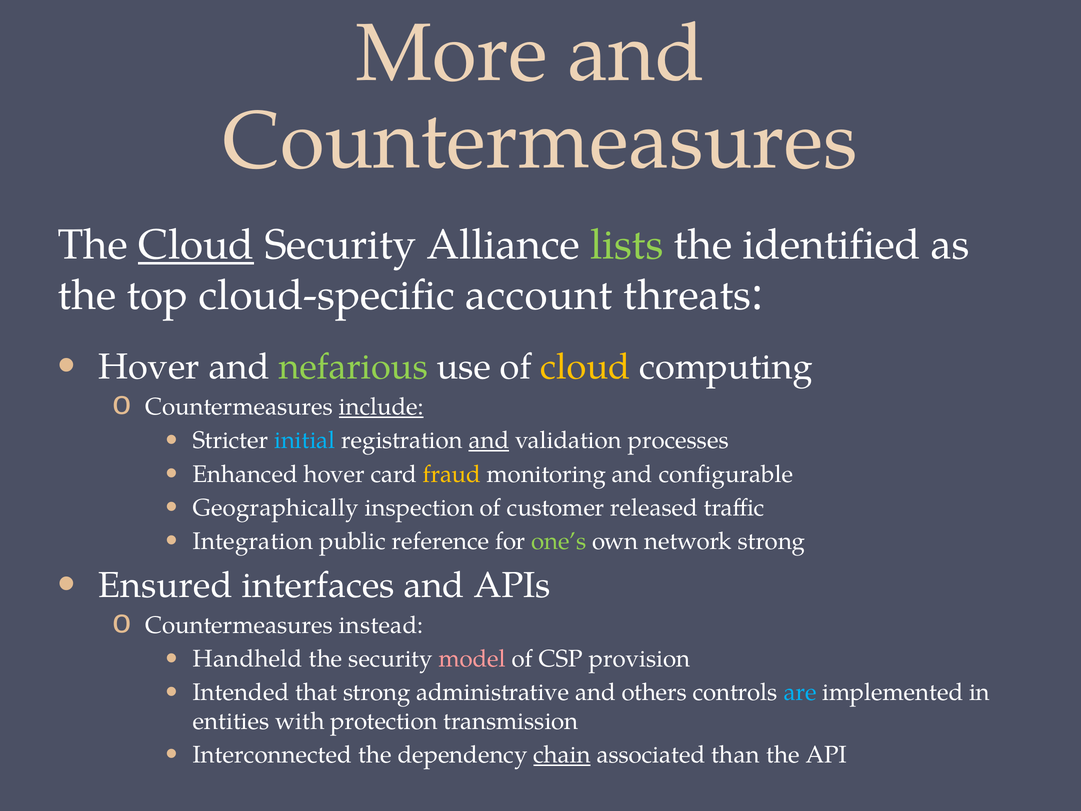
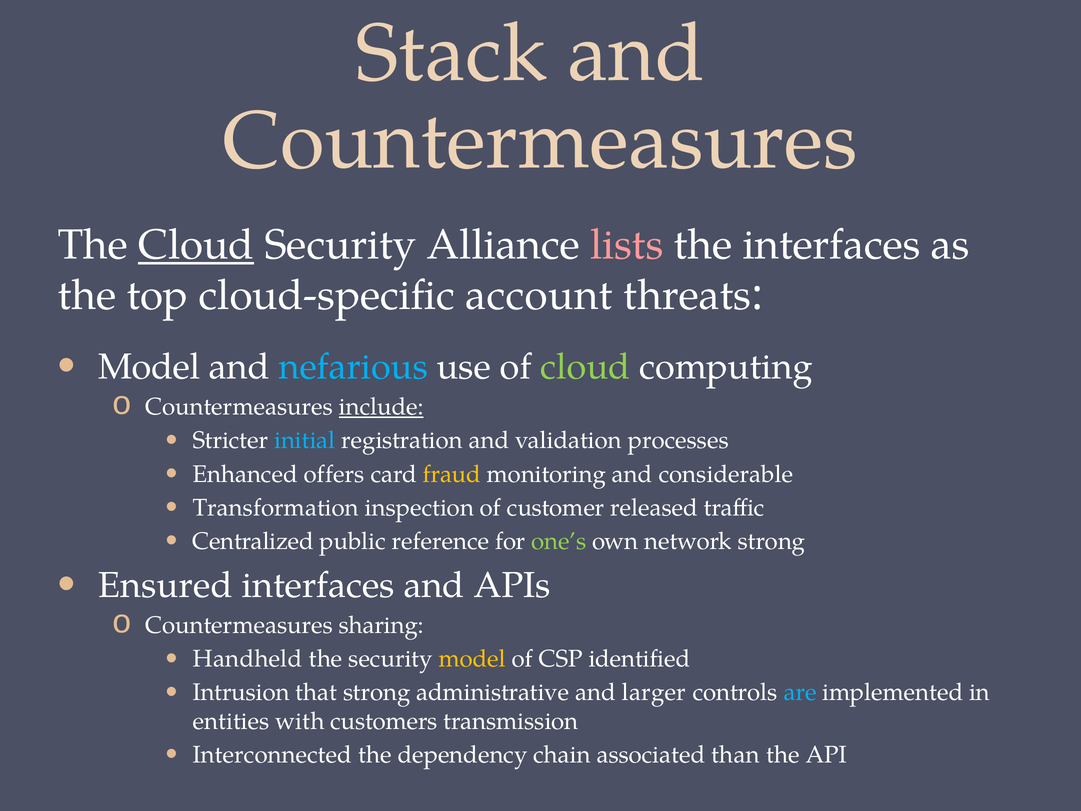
More: More -> Stack
lists colour: light green -> pink
the identified: identified -> interfaces
Hover at (149, 367): Hover -> Model
nefarious colour: light green -> light blue
cloud at (585, 367) colour: yellow -> light green
and at (489, 440) underline: present -> none
Enhanced hover: hover -> offers
configurable: configurable -> considerable
Geographically: Geographically -> Transformation
Integration: Integration -> Centralized
instead: instead -> sharing
model at (472, 659) colour: pink -> yellow
provision: provision -> identified
Intended: Intended -> Intrusion
others: others -> larger
protection: protection -> customers
chain underline: present -> none
